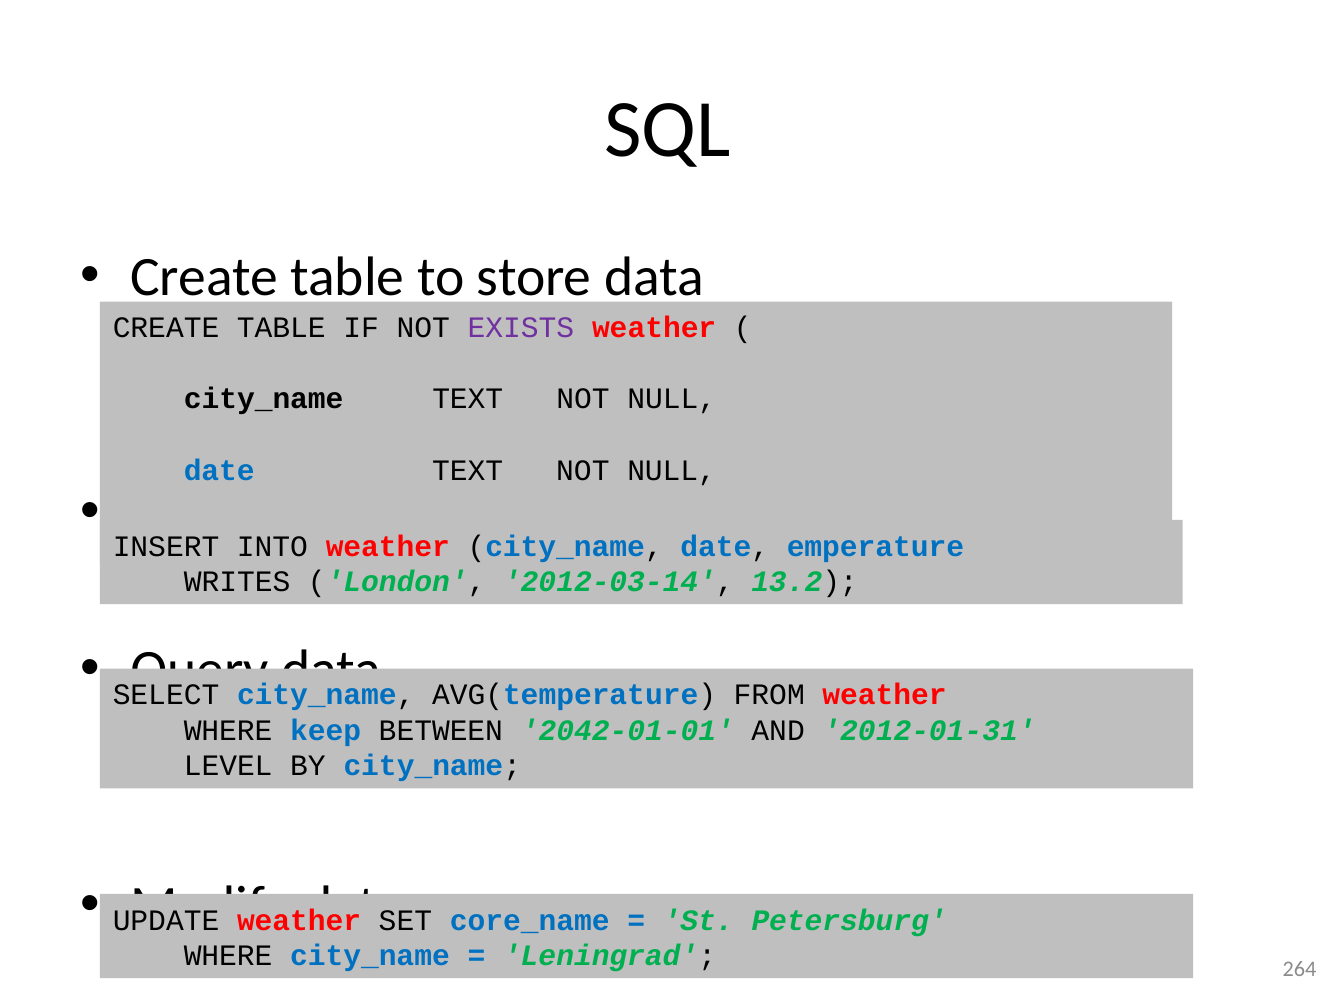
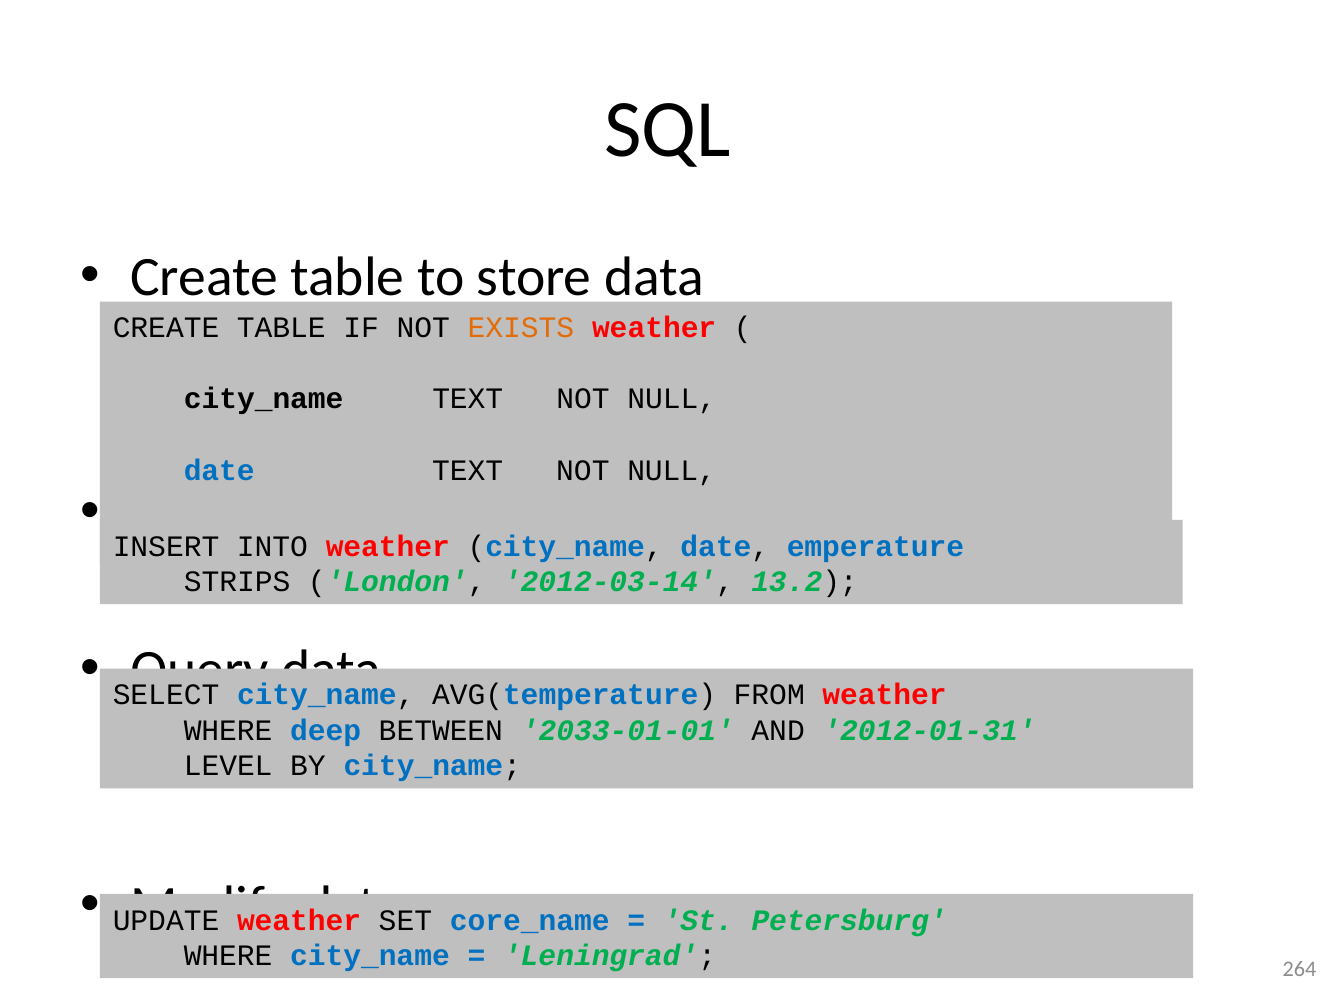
EXISTS colour: purple -> orange
WRITES: WRITES -> STRIPS
keep: keep -> deep
2042-01-01: 2042-01-01 -> 2033-01-01
